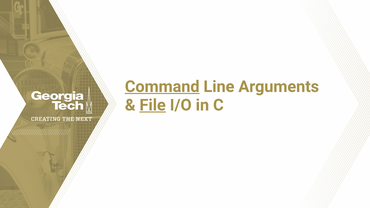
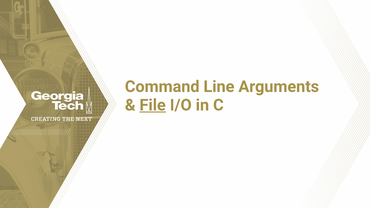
Command underline: present -> none
